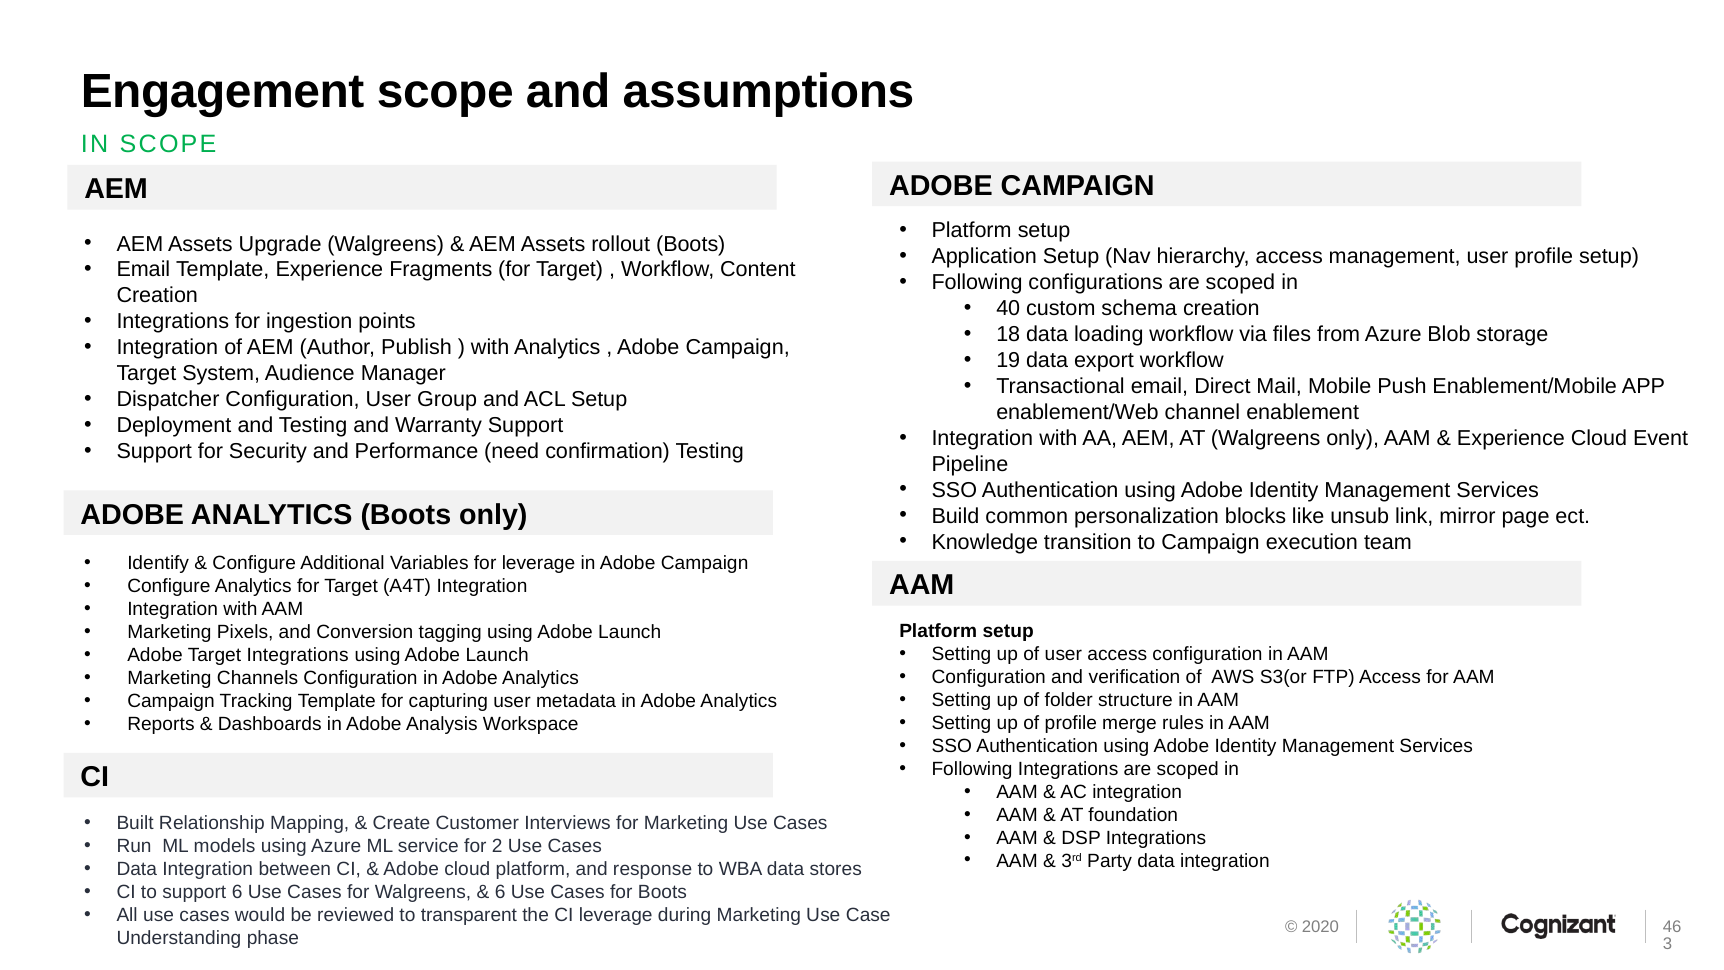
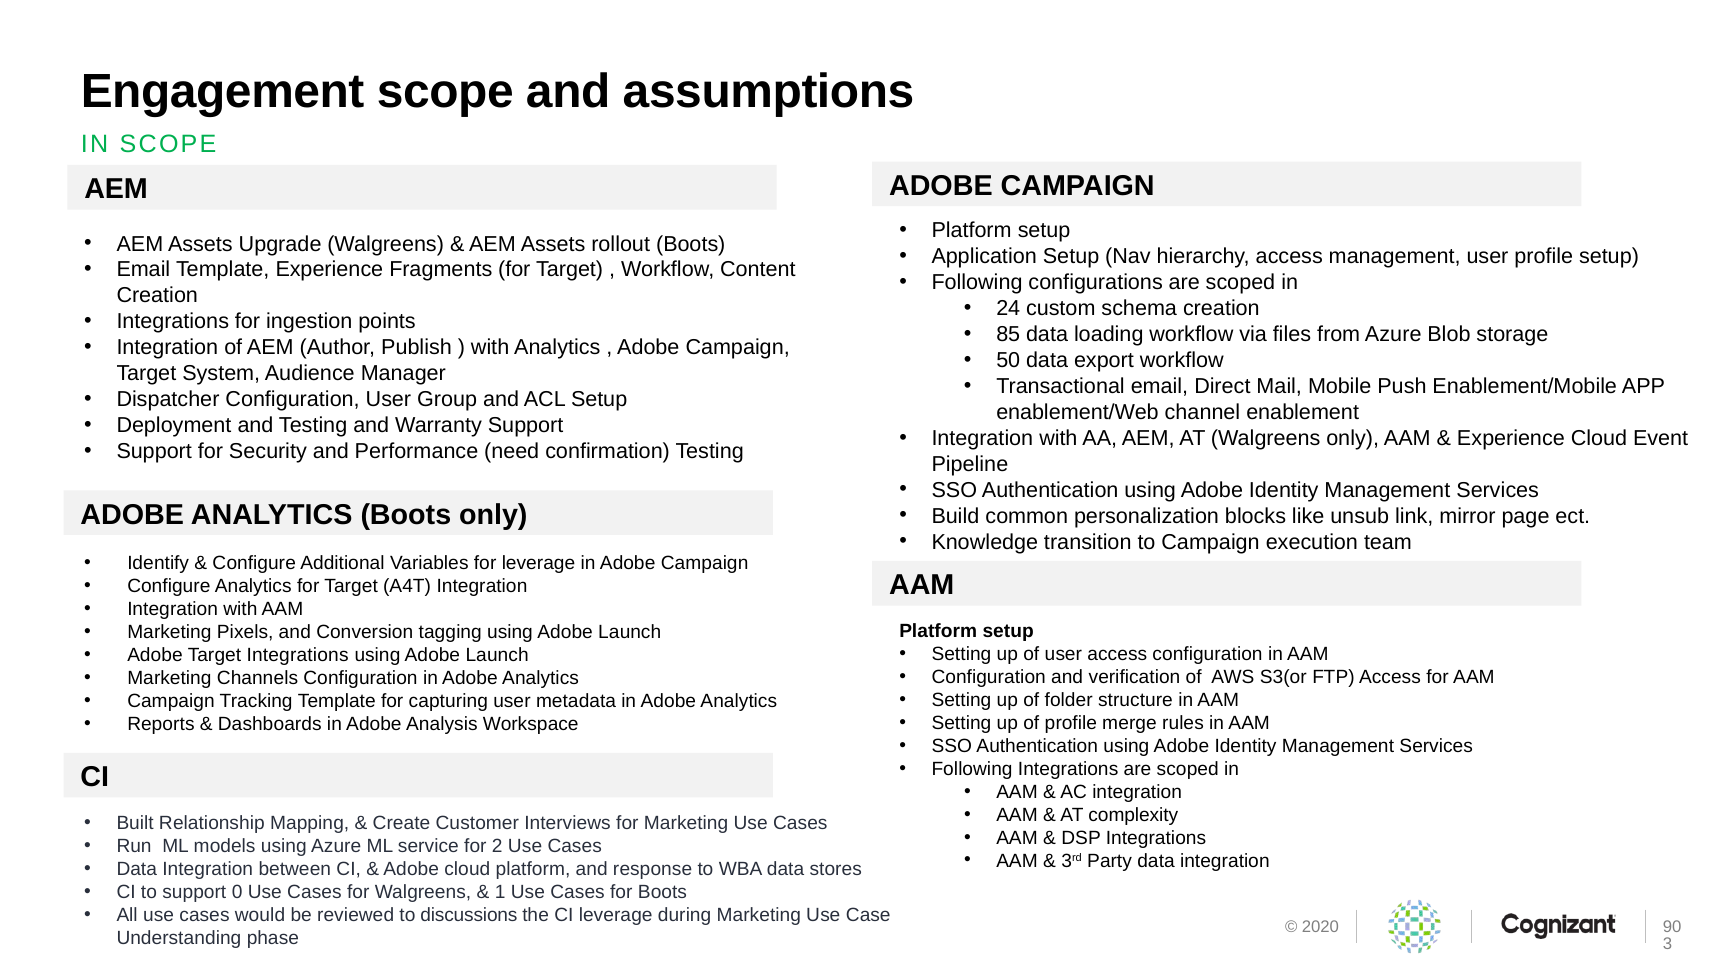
40: 40 -> 24
18: 18 -> 85
19: 19 -> 50
foundation: foundation -> complexity
support 6: 6 -> 0
6 at (500, 892): 6 -> 1
transparent: transparent -> discussions
46: 46 -> 90
